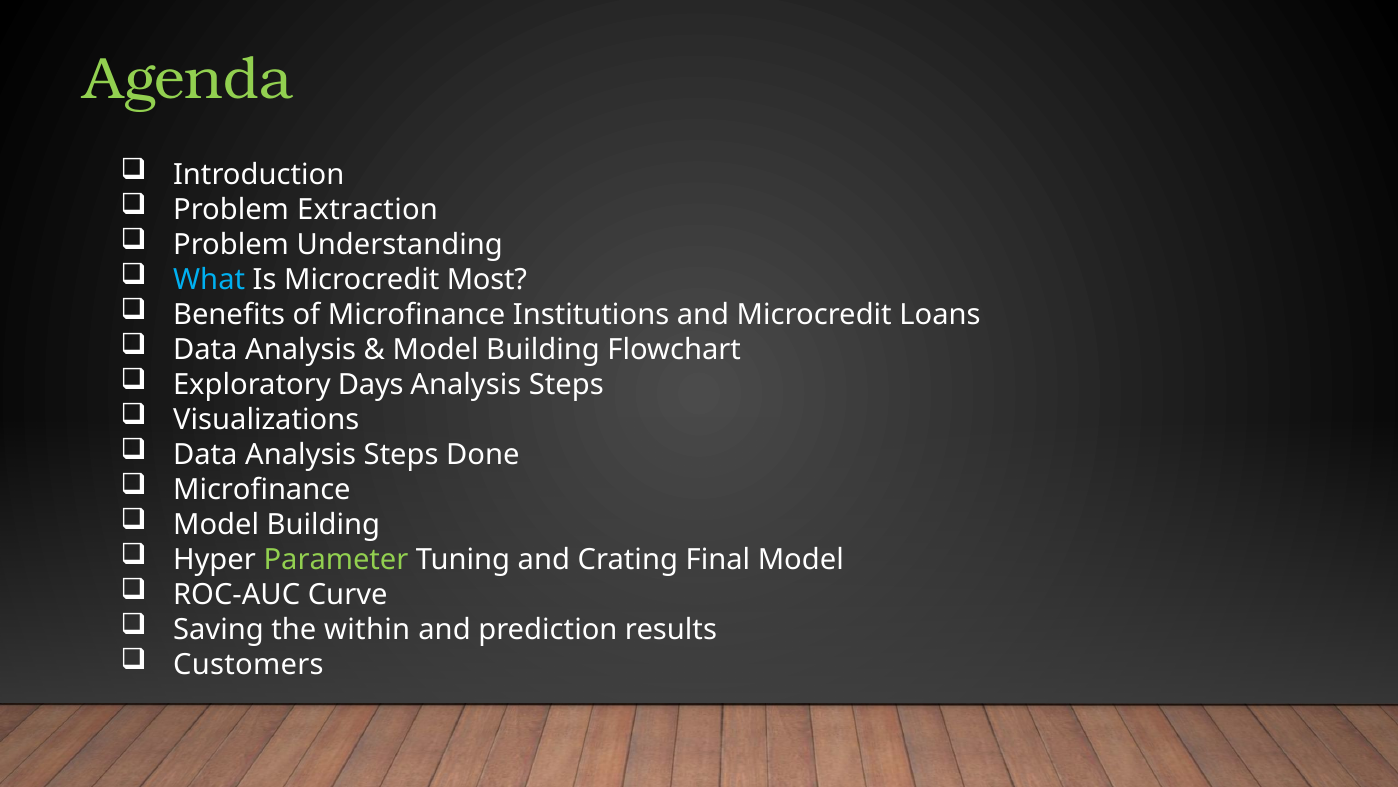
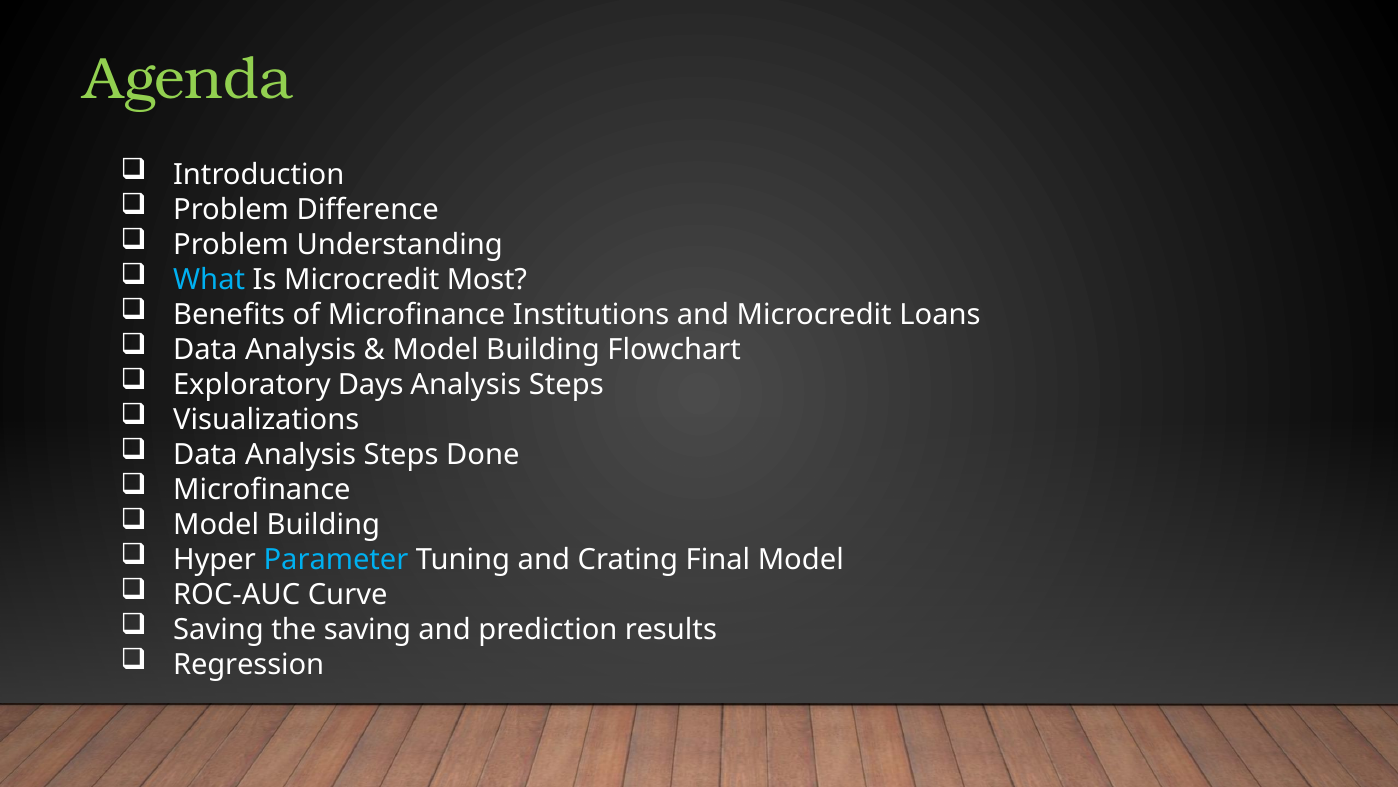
Extraction: Extraction -> Difference
Parameter colour: light green -> light blue
the within: within -> saving
Customers: Customers -> Regression
